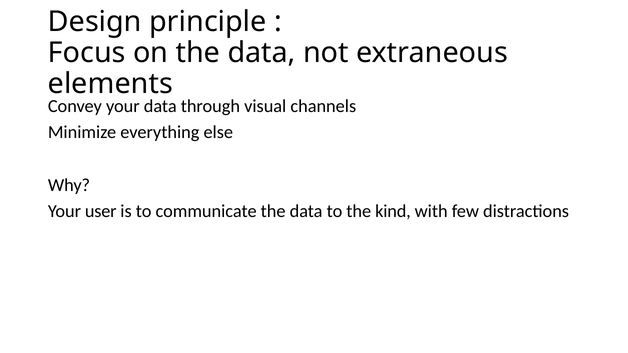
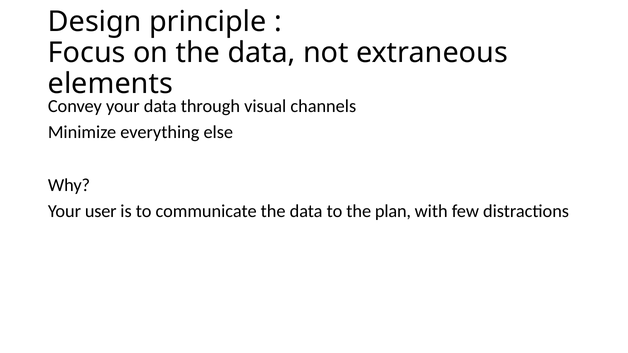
kind: kind -> plan
